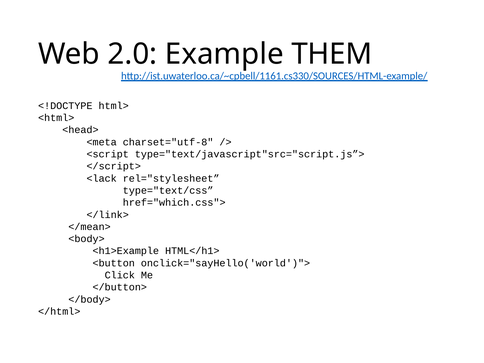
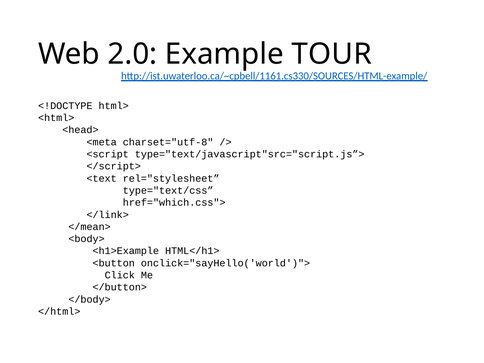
THEM: THEM -> TOUR
<lack: <lack -> <text
